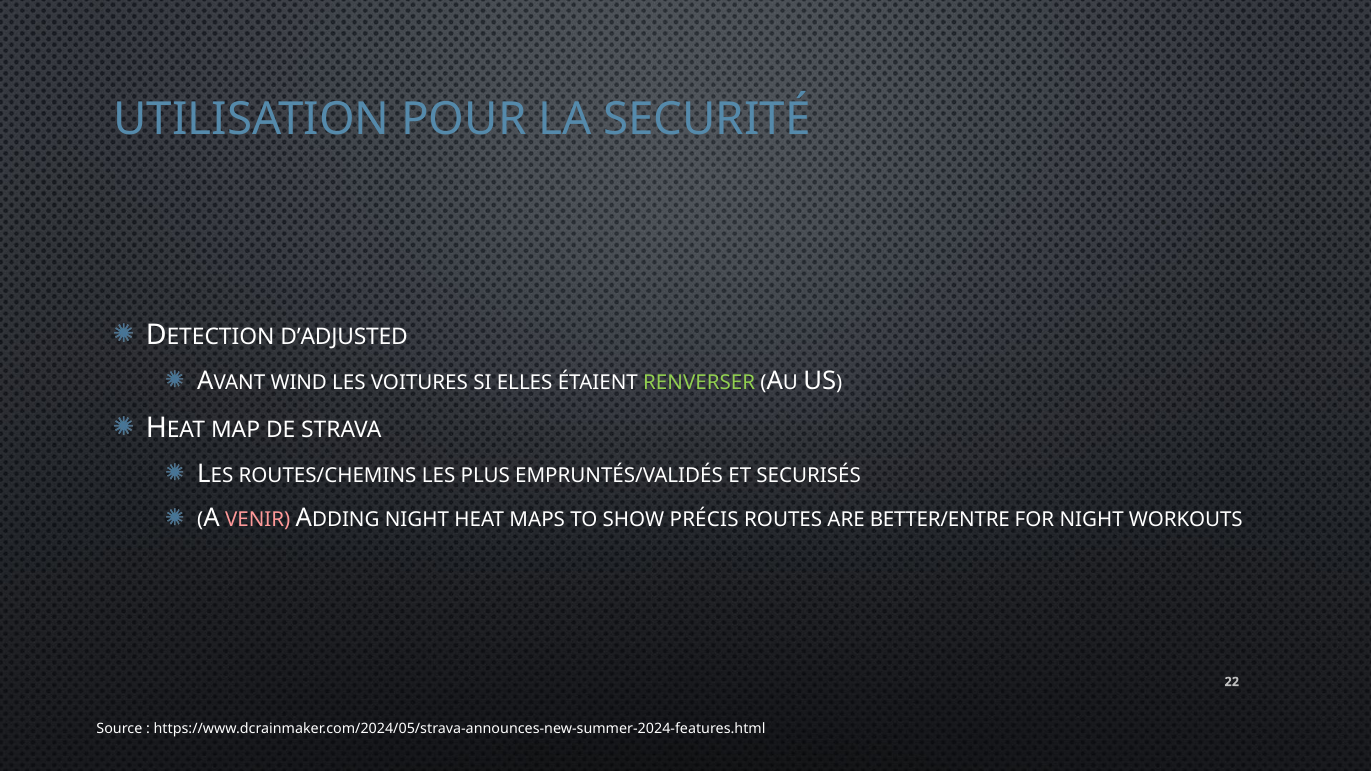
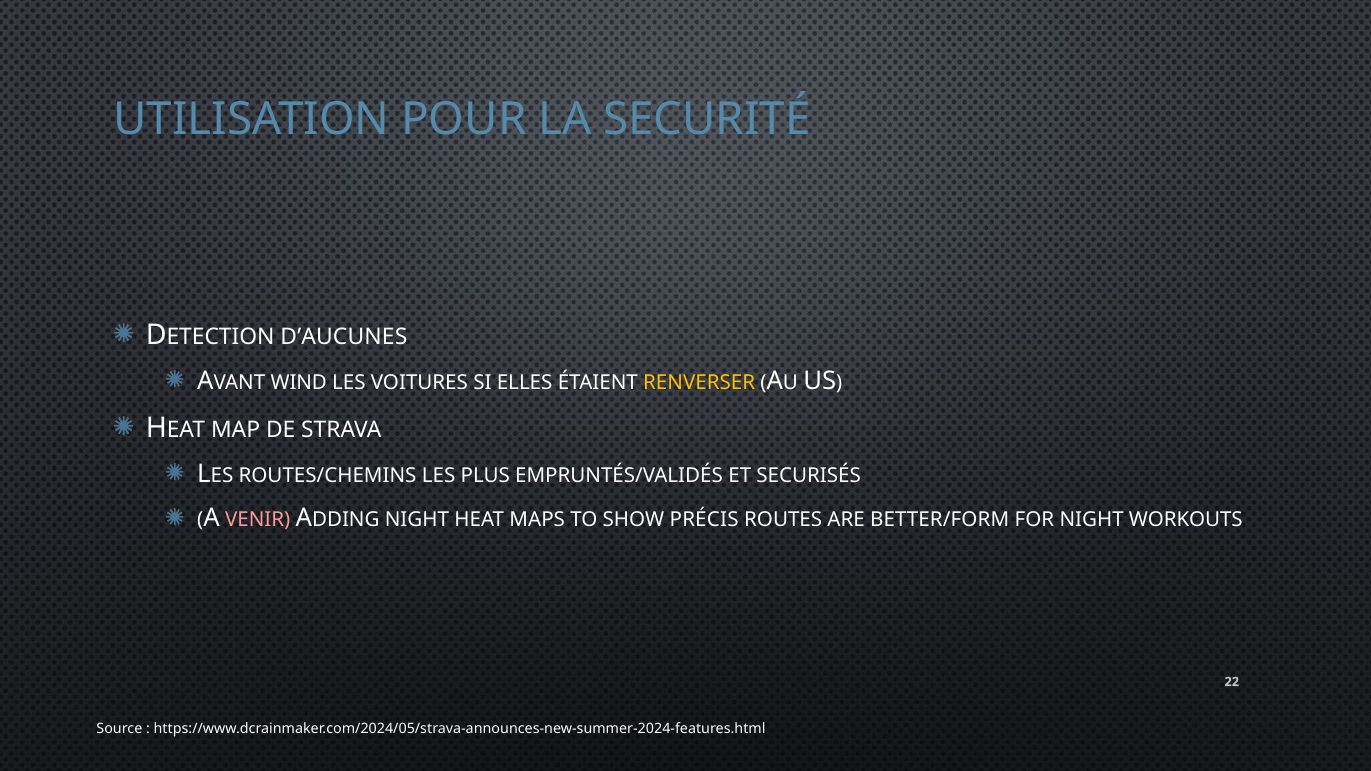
D’ADJUSTED: D’ADJUSTED -> D’AUCUNES
RENVERSER colour: light green -> yellow
BETTER/ENTRE: BETTER/ENTRE -> BETTER/FORM
